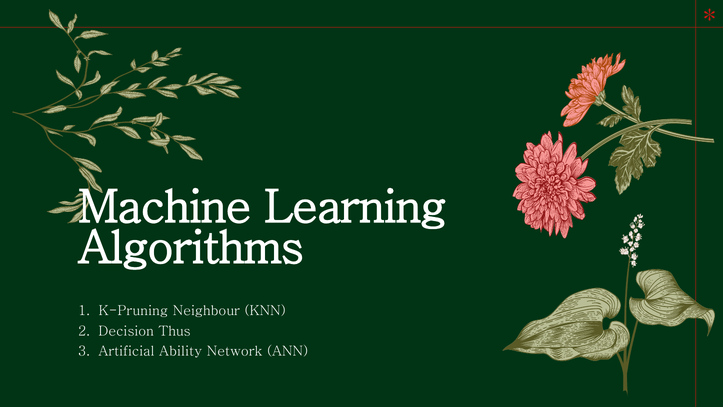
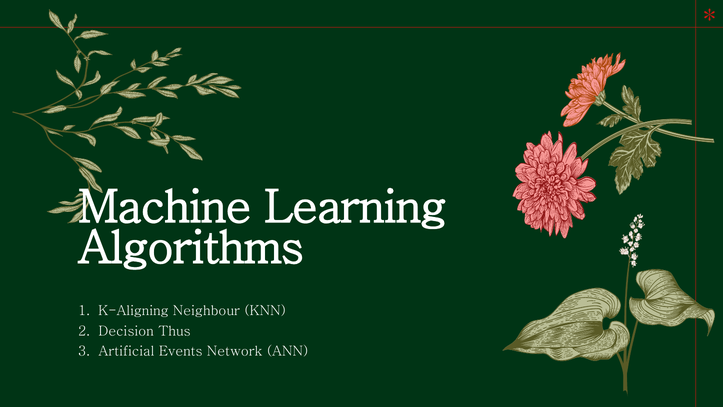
K-Pruning: K-Pruning -> K-Aligning
Ability: Ability -> Events
